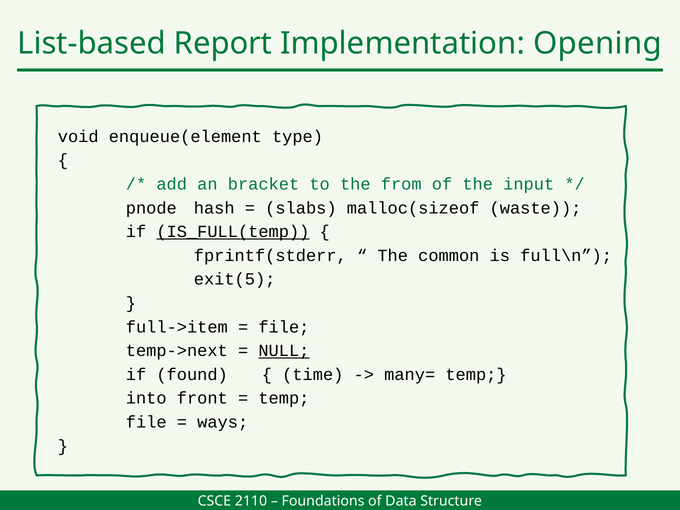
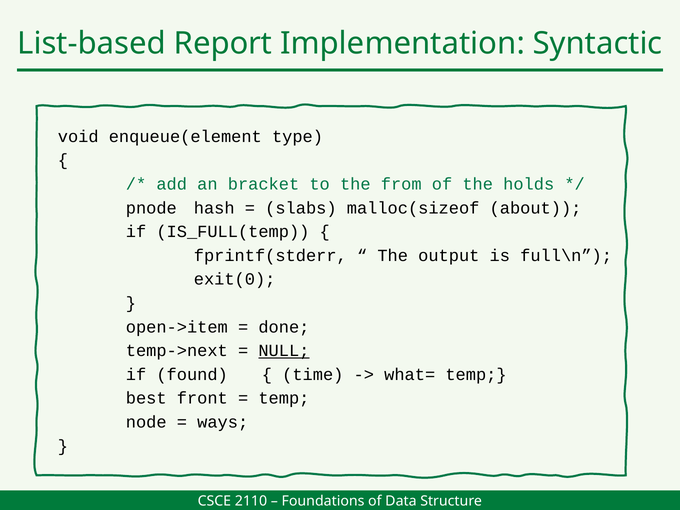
Opening: Opening -> Syntactic
input: input -> holds
waste: waste -> about
IS_FULL(temp underline: present -> none
common: common -> output
exit(5: exit(5 -> exit(0
full->item: full->item -> open->item
file at (284, 327): file -> done
many=: many= -> what=
into: into -> best
file at (146, 422): file -> node
